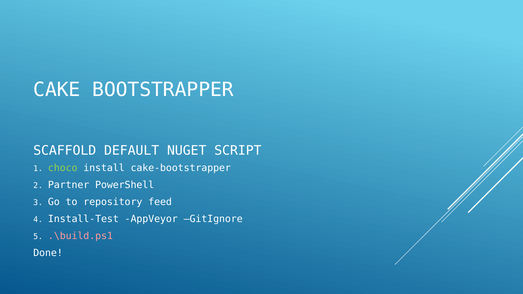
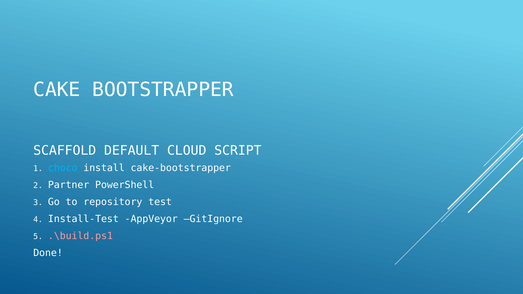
NUGET: NUGET -> CLOUD
choco colour: light green -> light blue
feed: feed -> test
